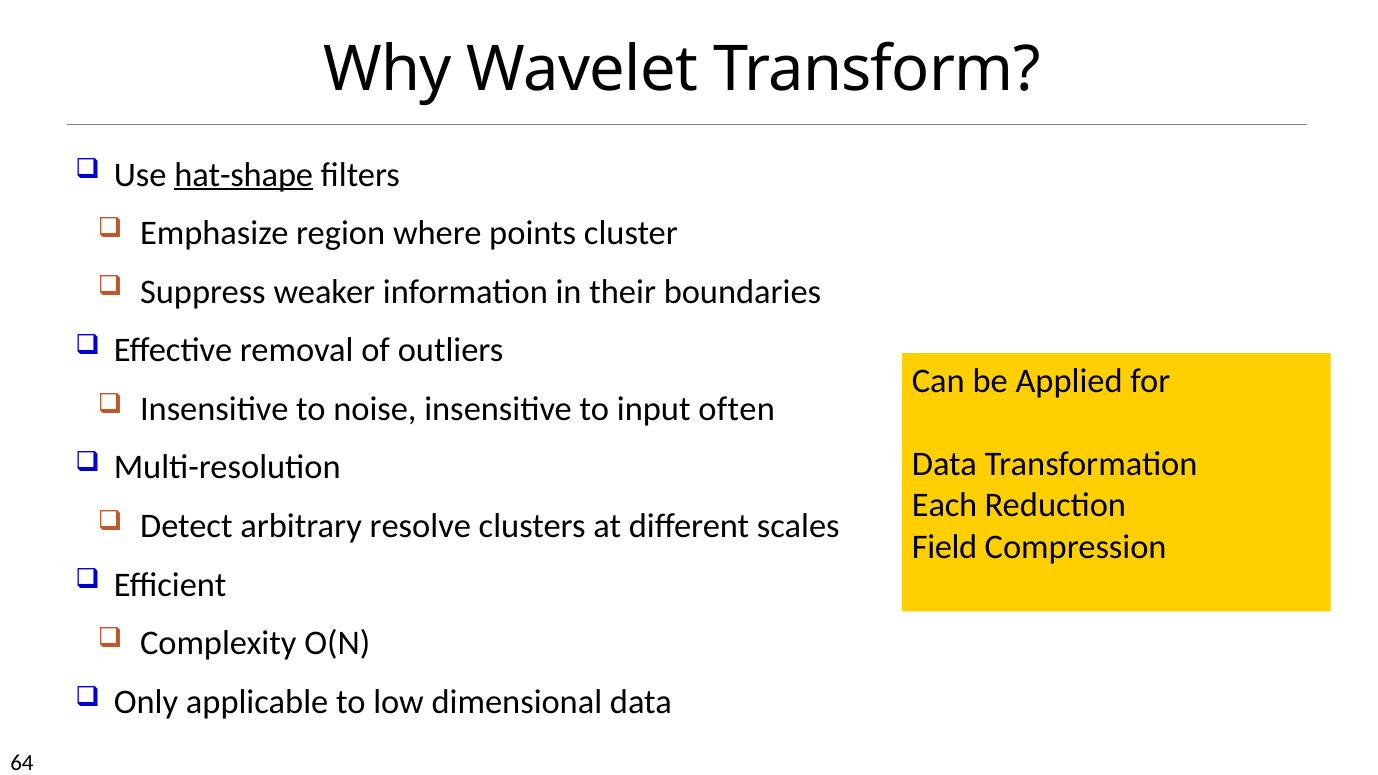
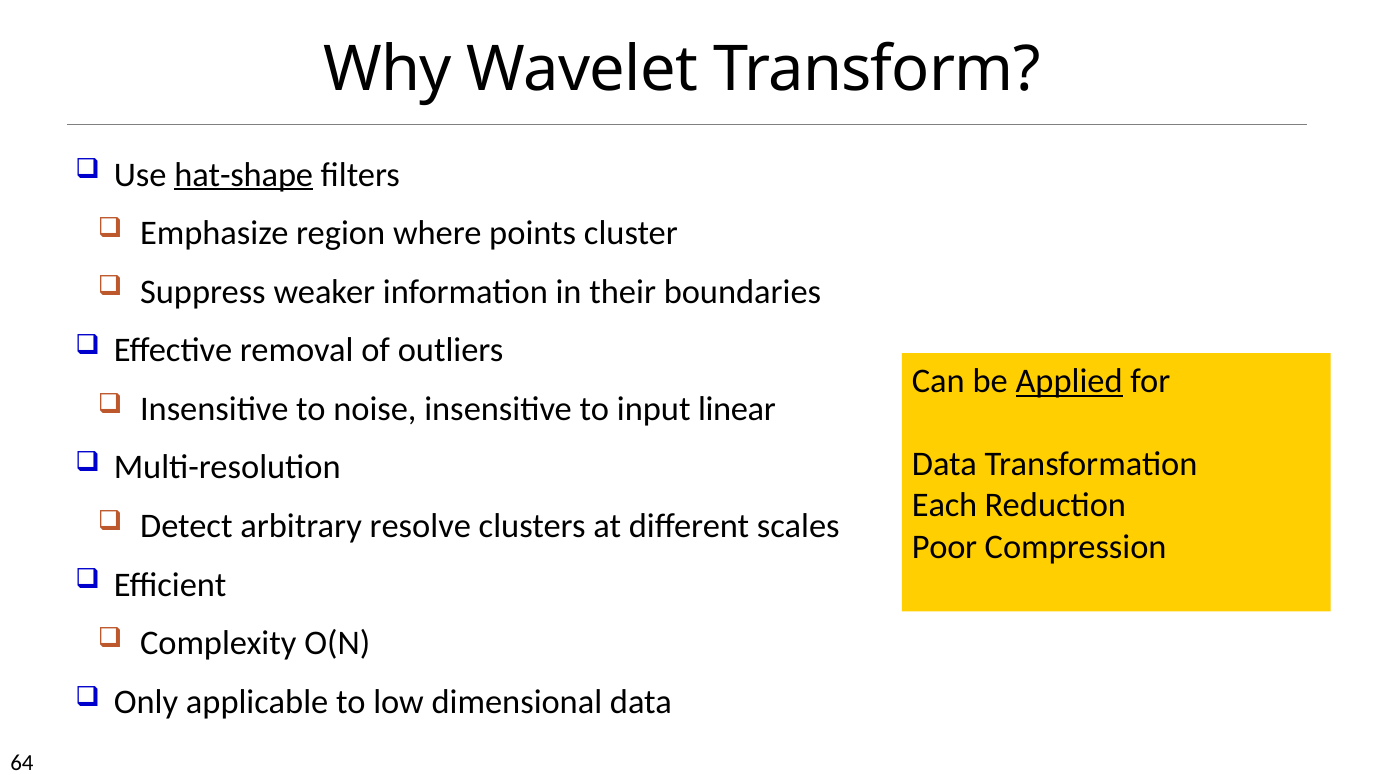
Applied underline: none -> present
often: often -> linear
Field: Field -> Poor
